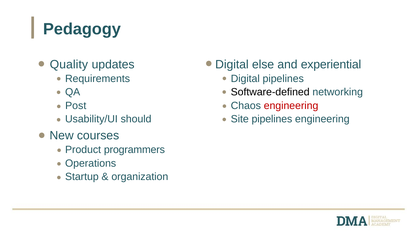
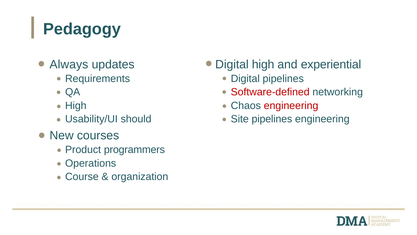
Quality: Quality -> Always
Digital else: else -> high
Software-defined colour: black -> red
Post at (76, 105): Post -> High
Startup: Startup -> Course
